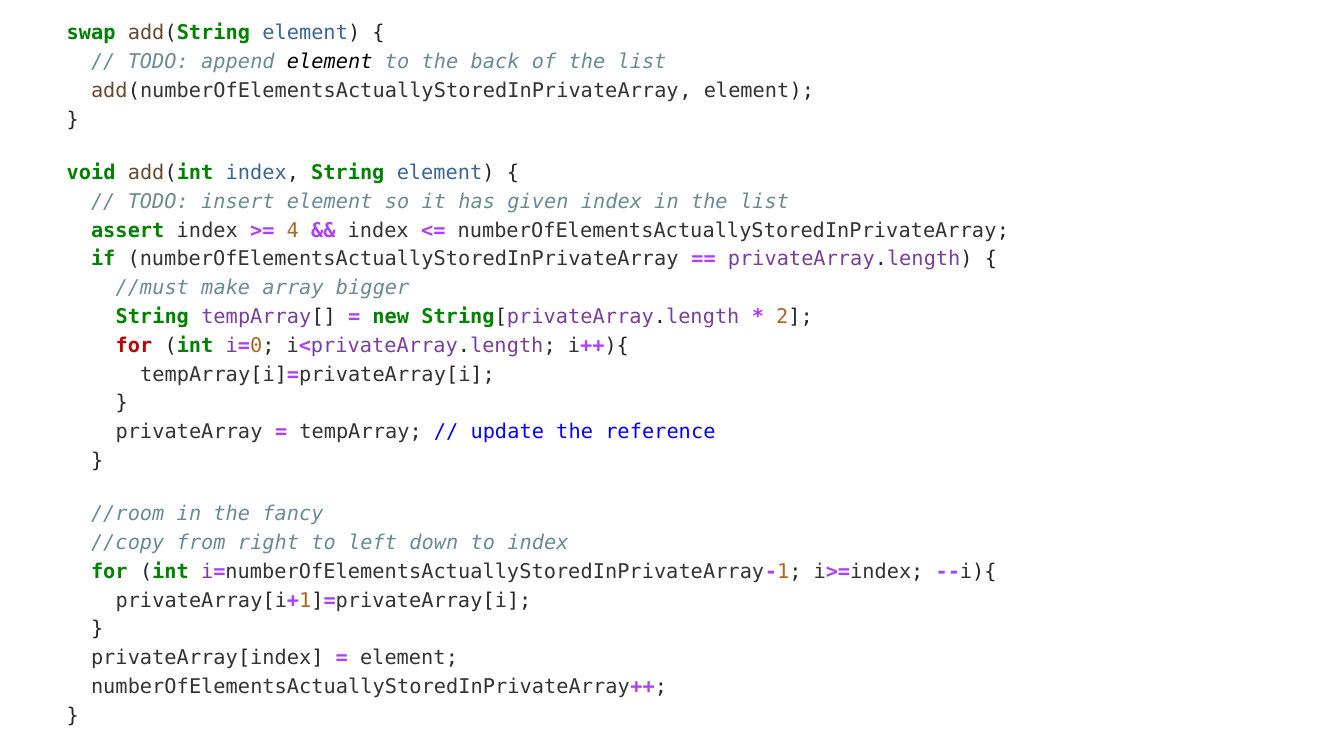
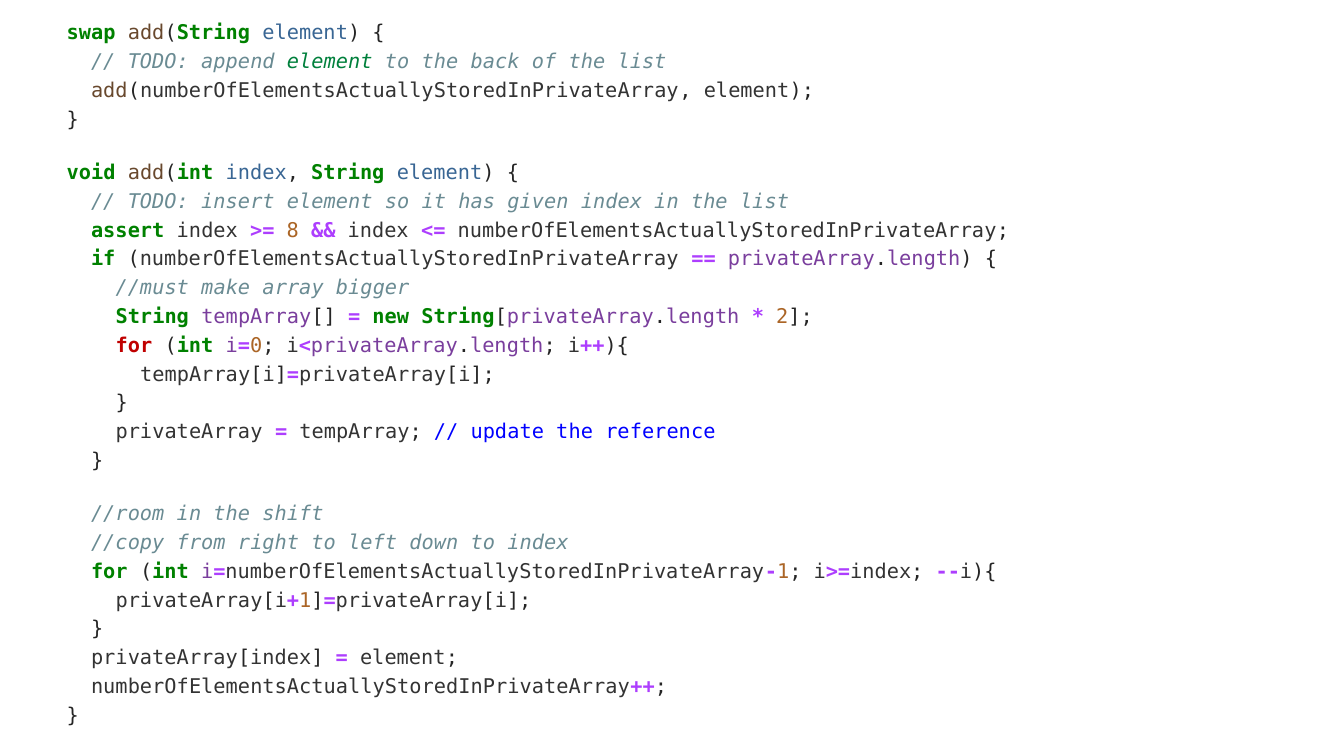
element at (330, 62) colour: black -> green
4: 4 -> 8
fancy: fancy -> shift
